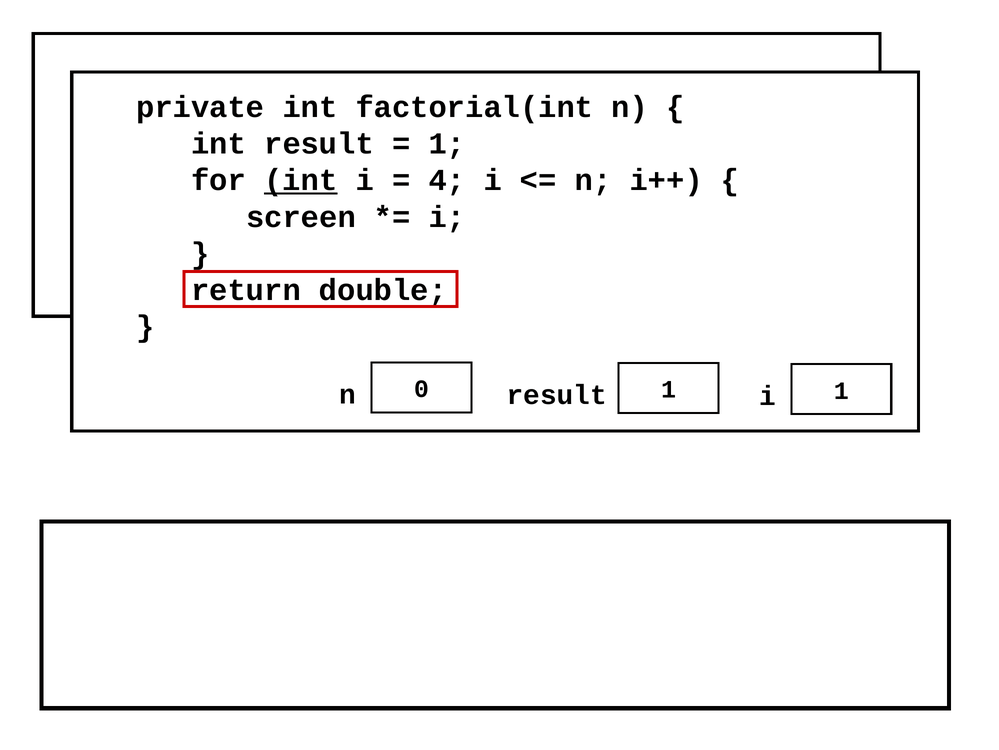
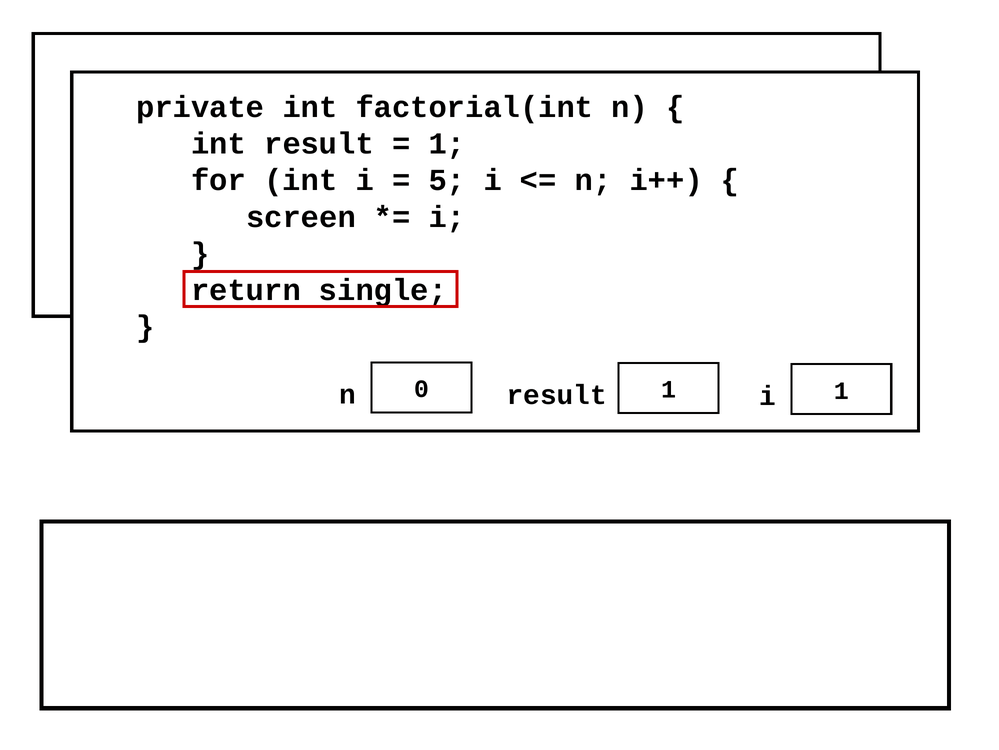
int at (301, 180) underline: present -> none
4: 4 -> 5
double: double -> single
